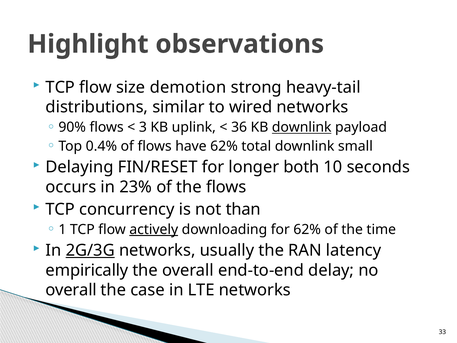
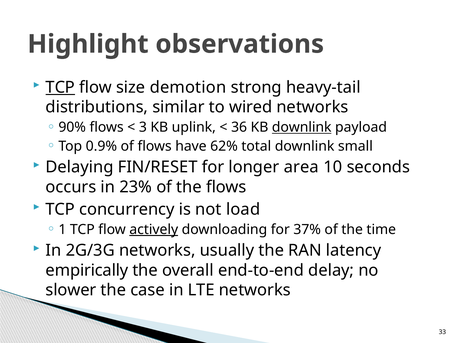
TCP at (60, 87) underline: none -> present
0.4%: 0.4% -> 0.9%
both: both -> area
than: than -> load
for 62%: 62% -> 37%
2G/3G underline: present -> none
overall at (71, 290): overall -> slower
